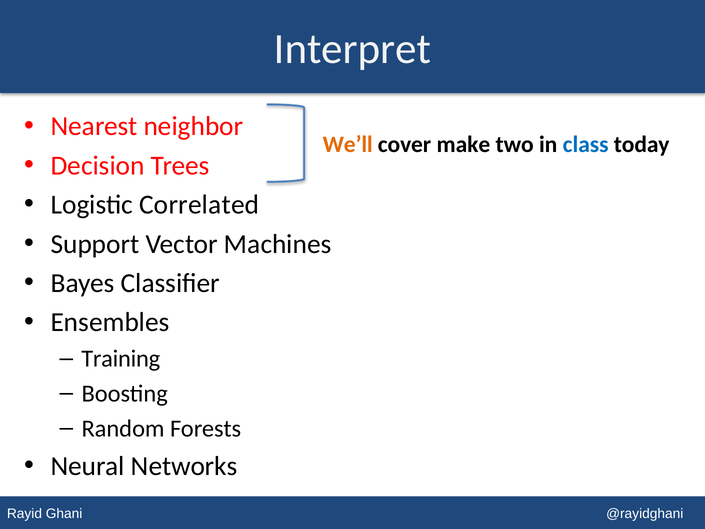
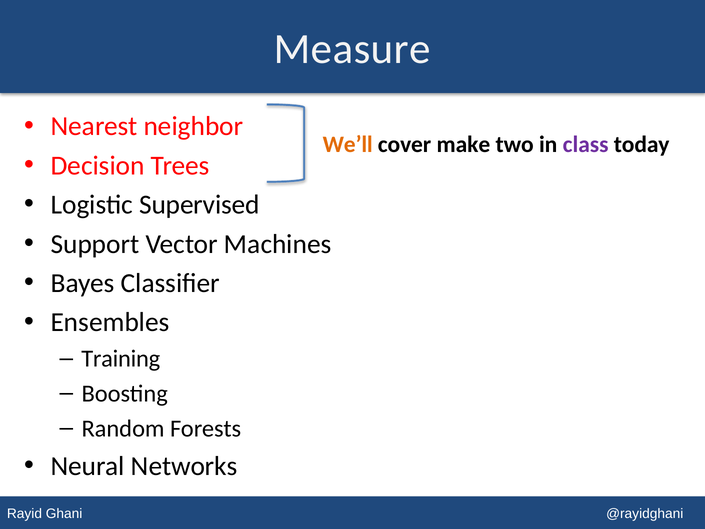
Interpret: Interpret -> Measure
class colour: blue -> purple
Correlated: Correlated -> Supervised
